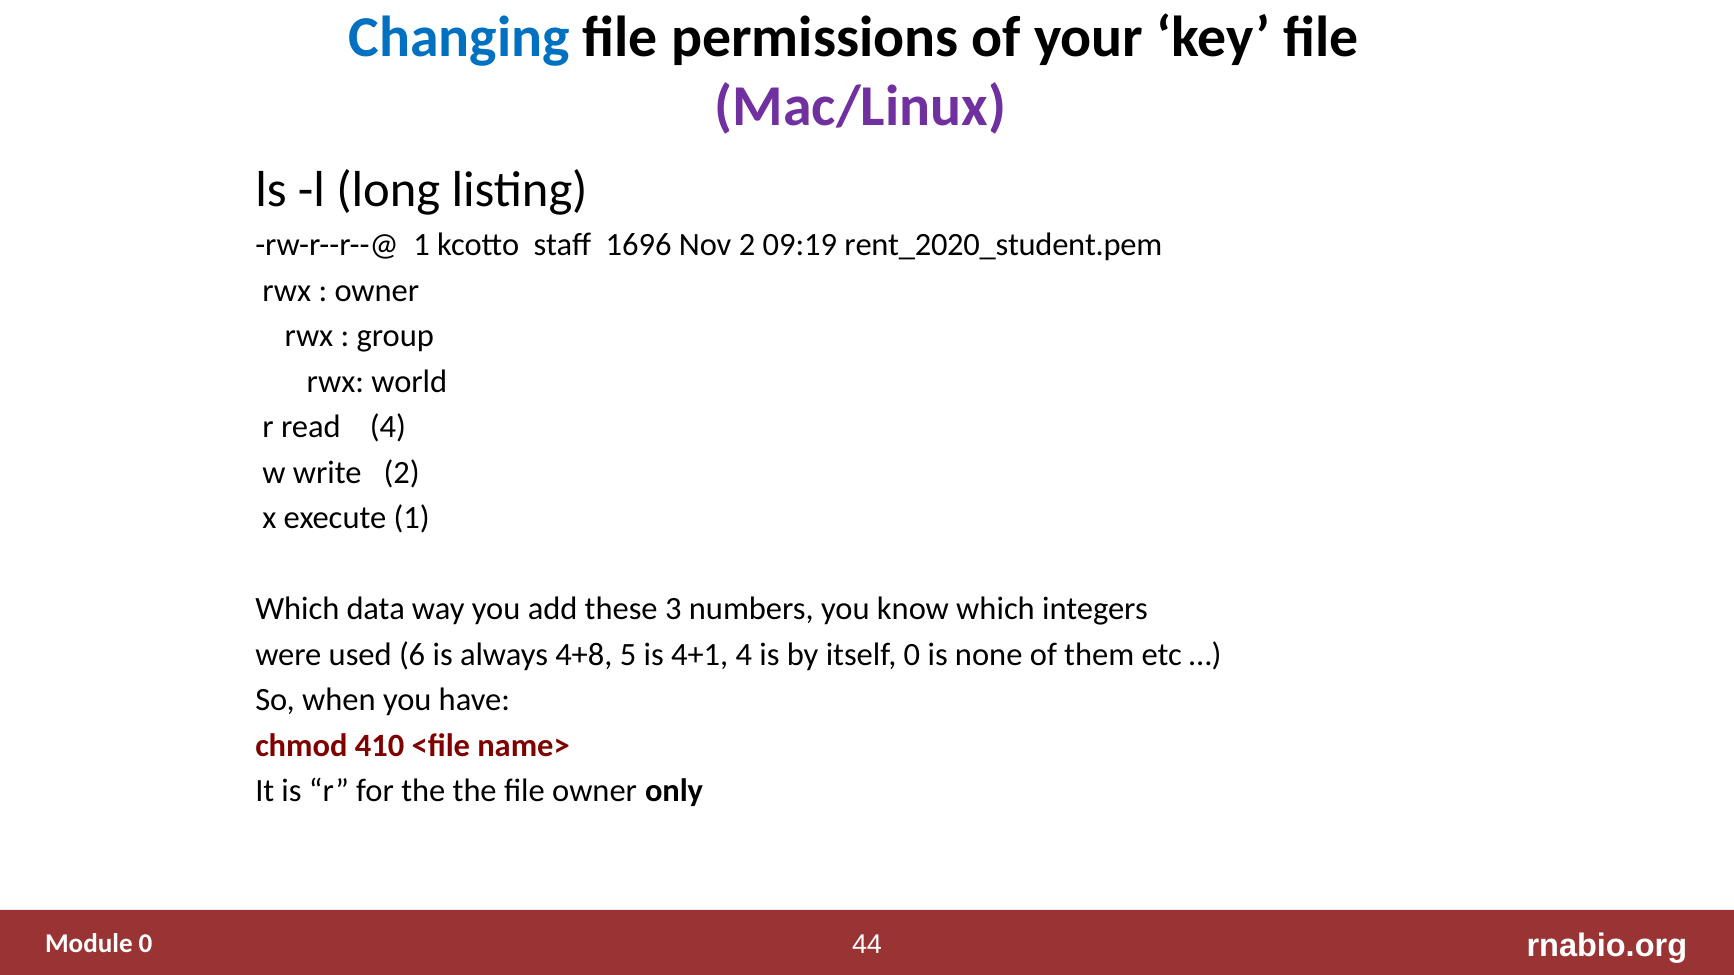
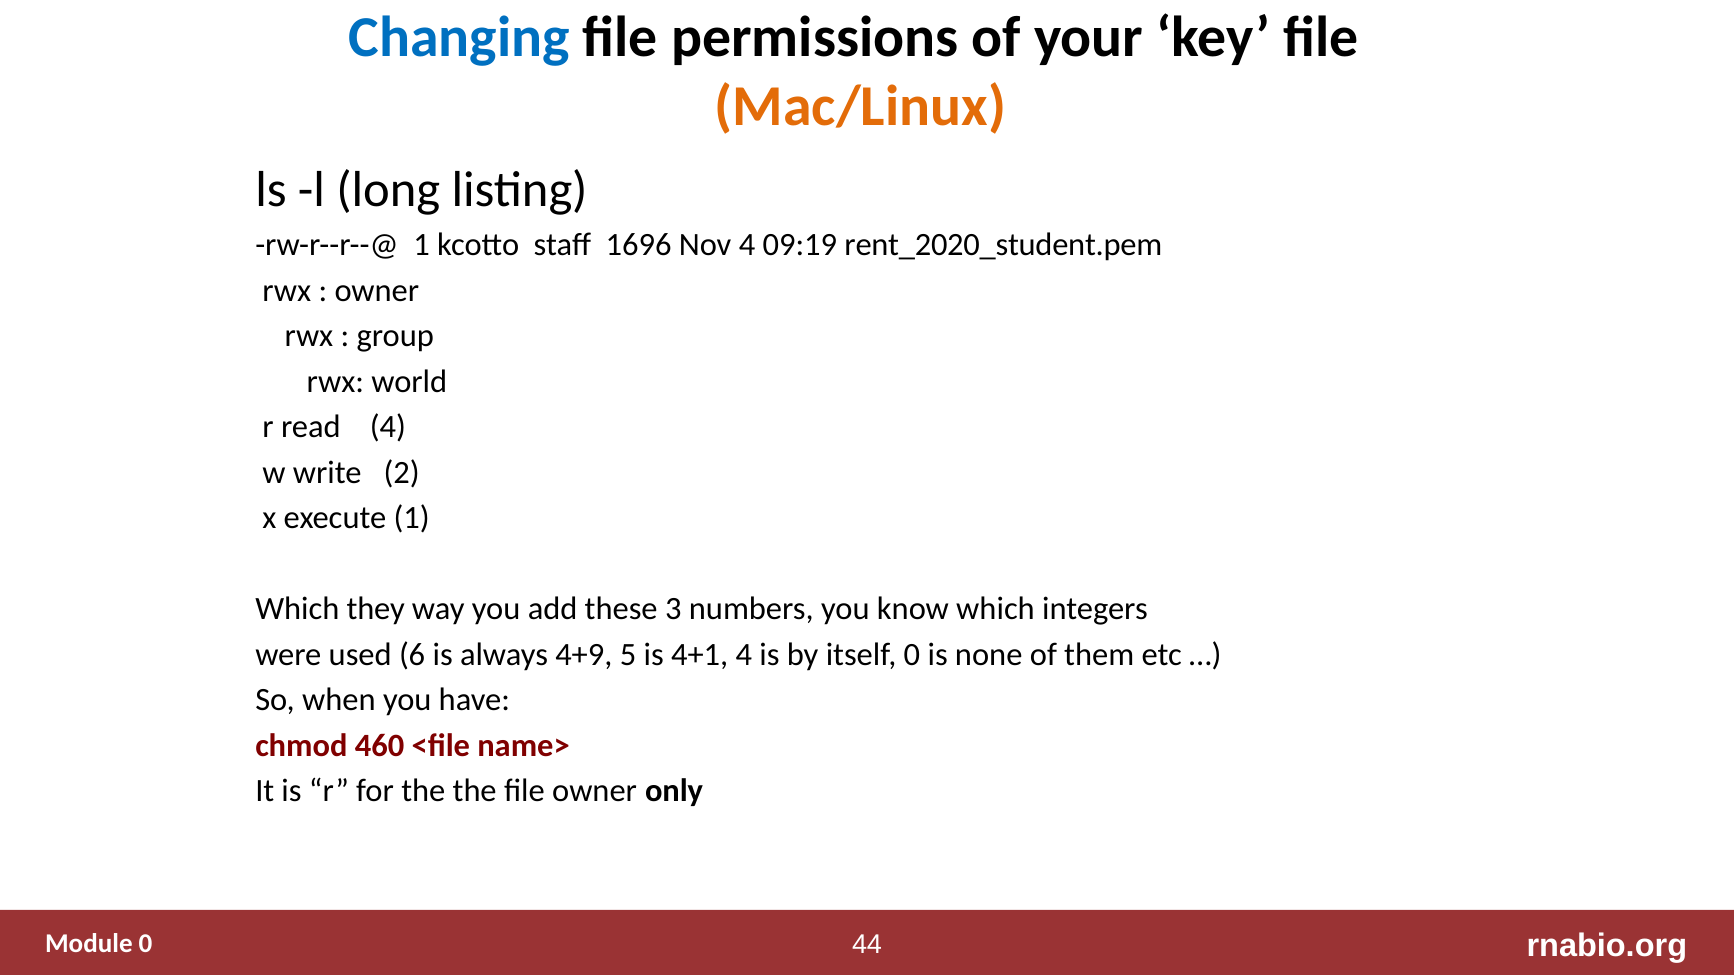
Mac/Linux colour: purple -> orange
Nov 2: 2 -> 4
data: data -> they
4+8: 4+8 -> 4+9
410: 410 -> 460
